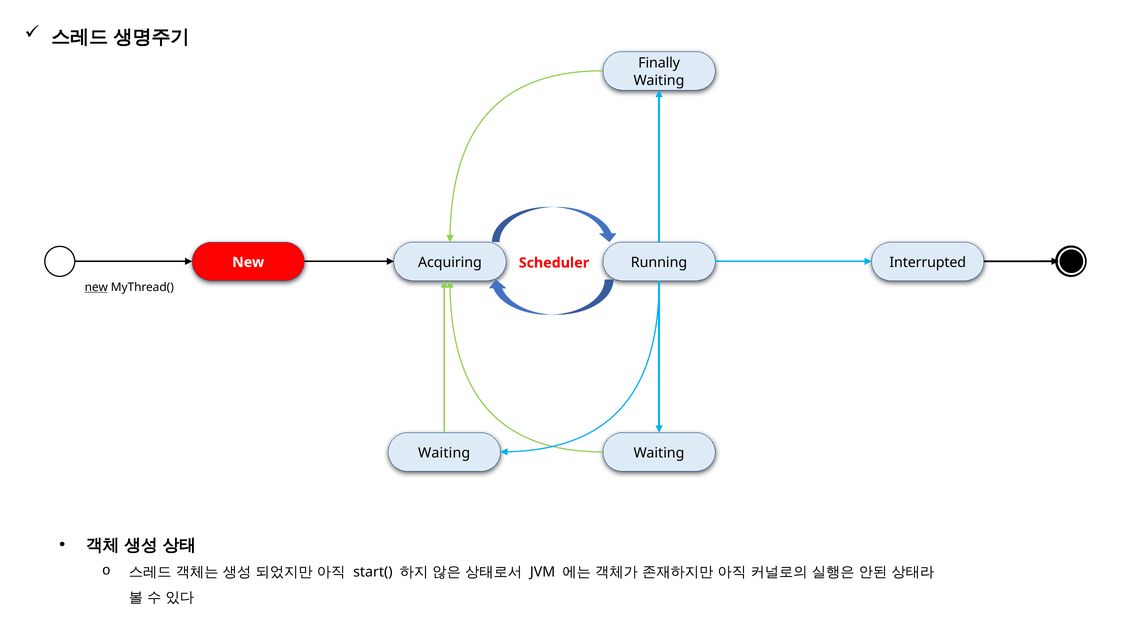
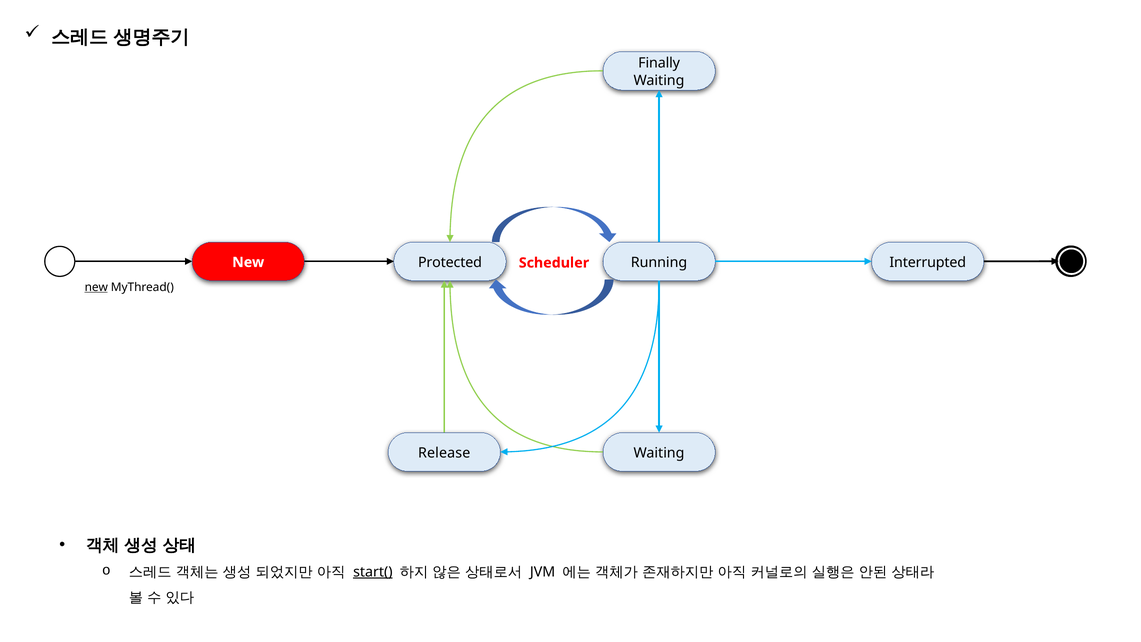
Acquiring: Acquiring -> Protected
Waiting at (444, 453): Waiting -> Release
start( underline: none -> present
